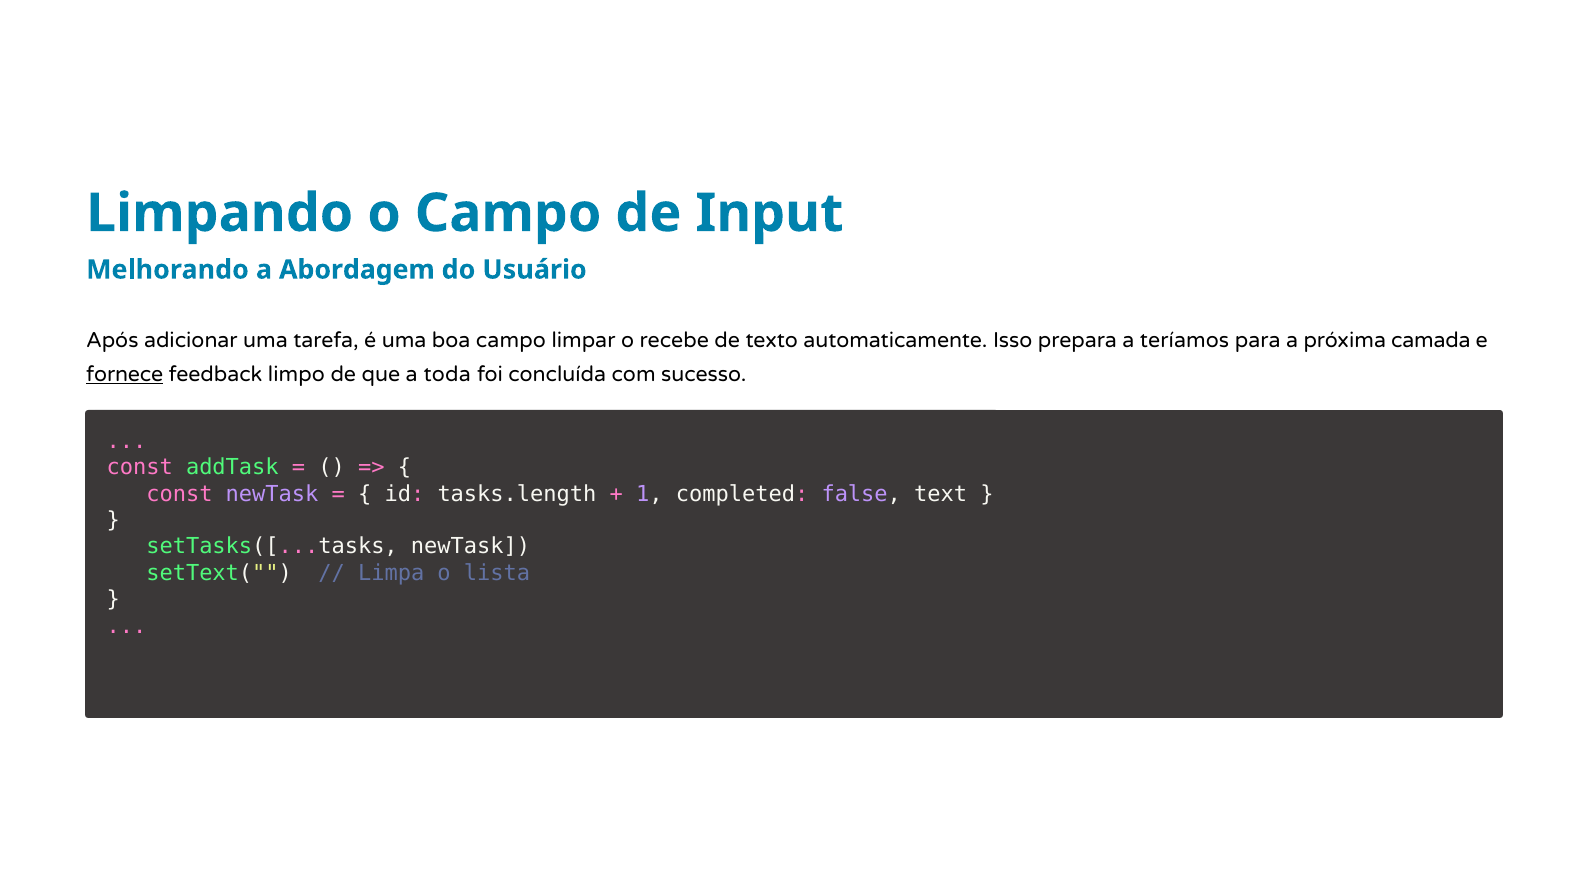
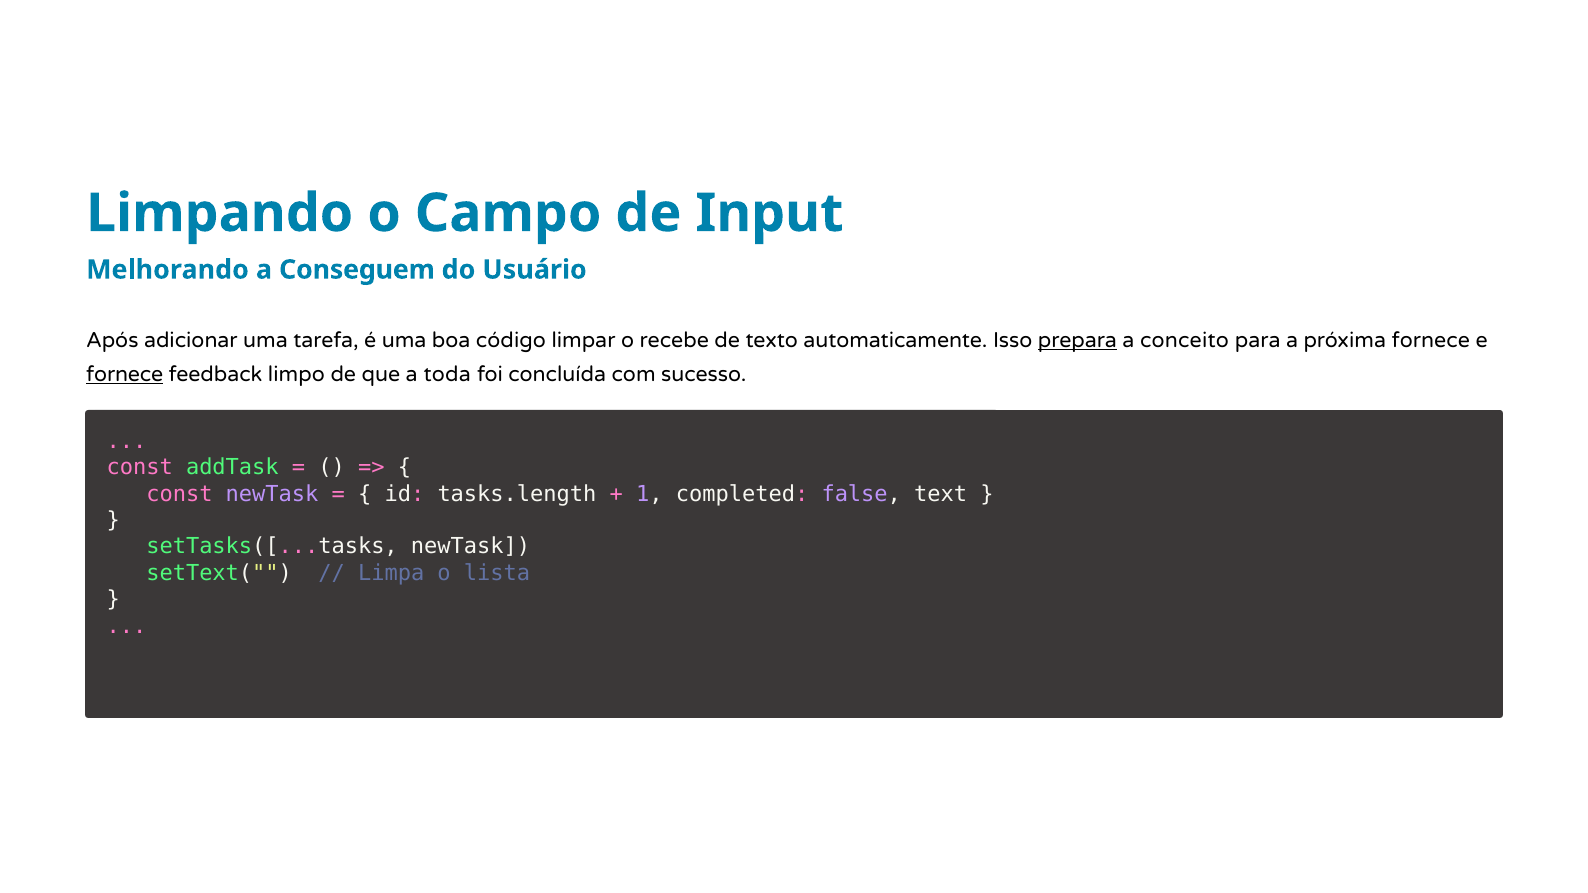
Abordagem: Abordagem -> Conseguem
boa campo: campo -> código
prepara underline: none -> present
teríamos: teríamos -> conceito
próxima camada: camada -> fornece
